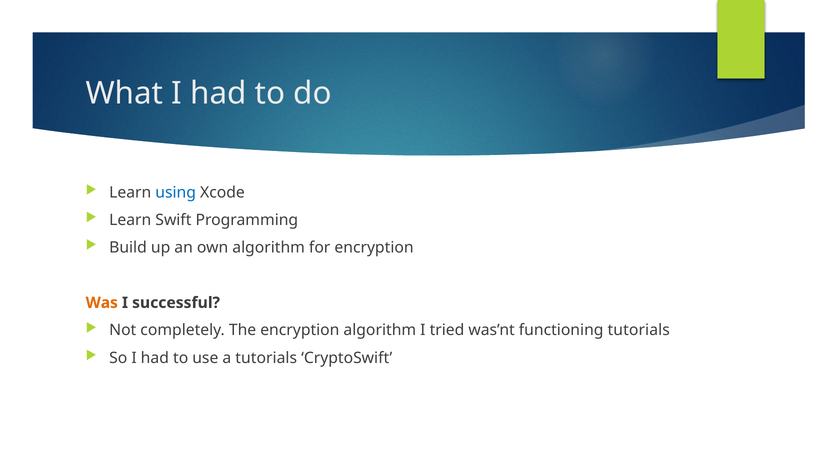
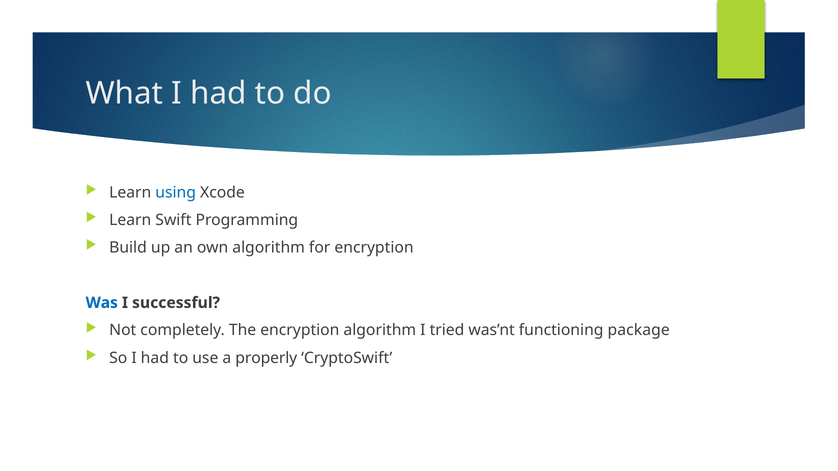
Was colour: orange -> blue
functioning tutorials: tutorials -> package
a tutorials: tutorials -> properly
